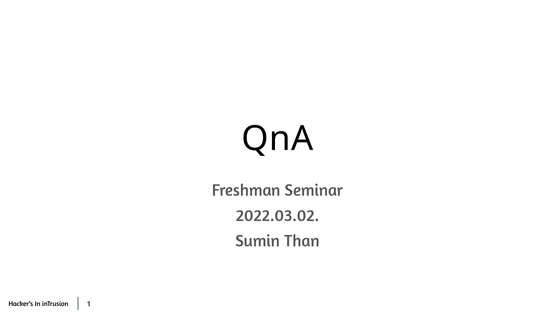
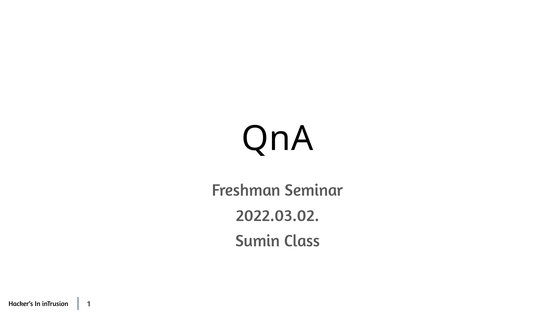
Than: Than -> Class
